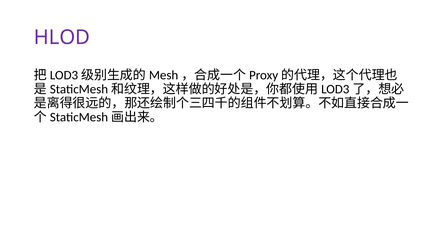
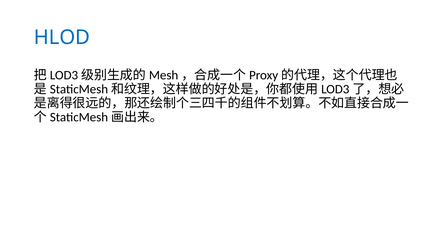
HLOD colour: purple -> blue
